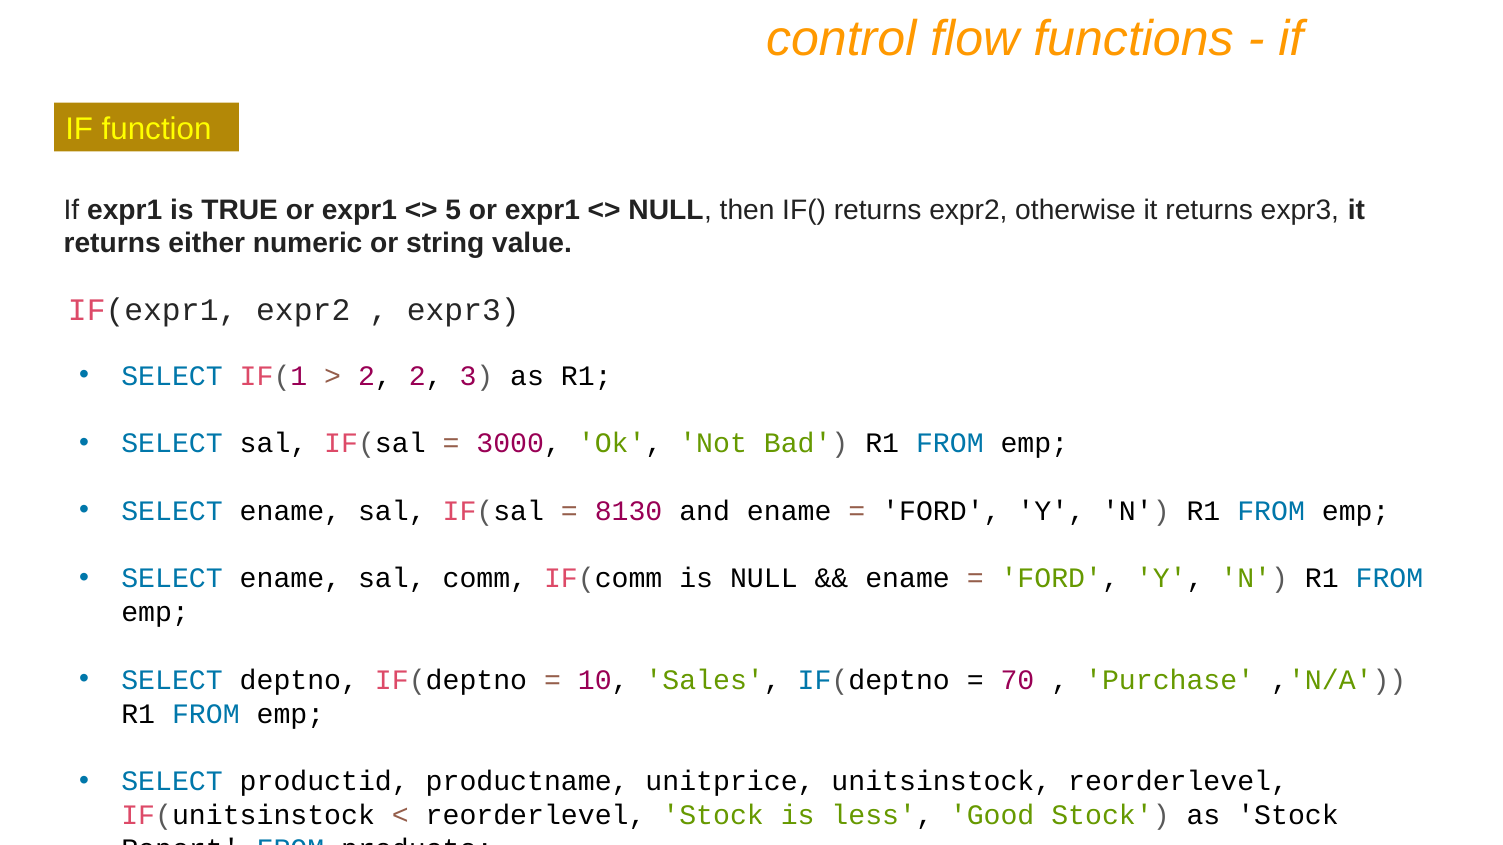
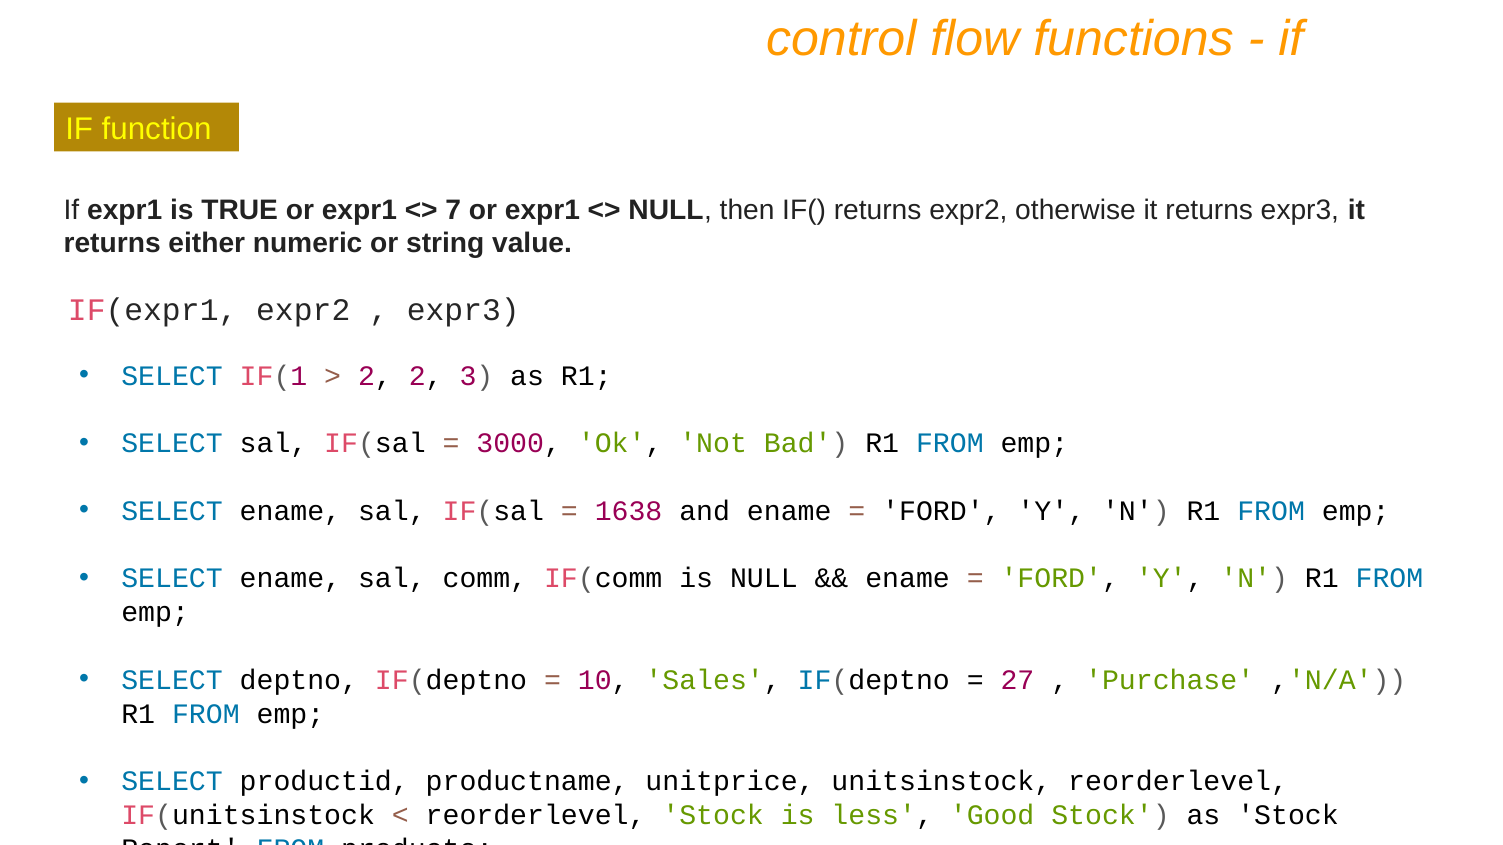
5: 5 -> 7
8130: 8130 -> 1638
70: 70 -> 27
